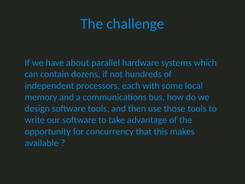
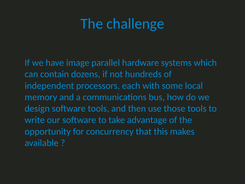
about: about -> image
